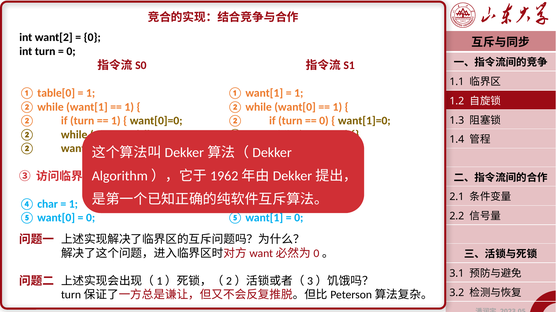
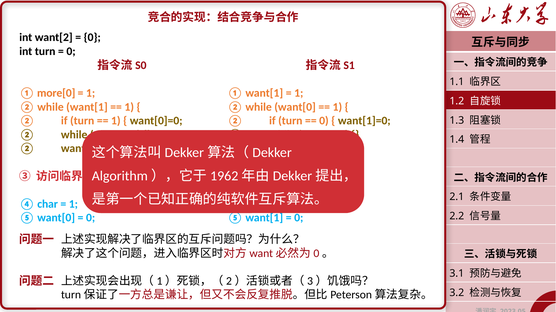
table[0: table[0 -> more[0
